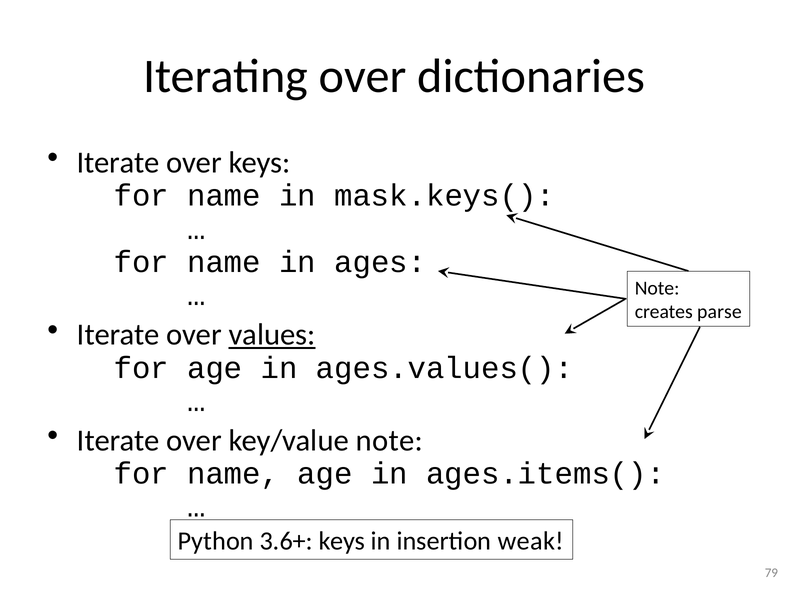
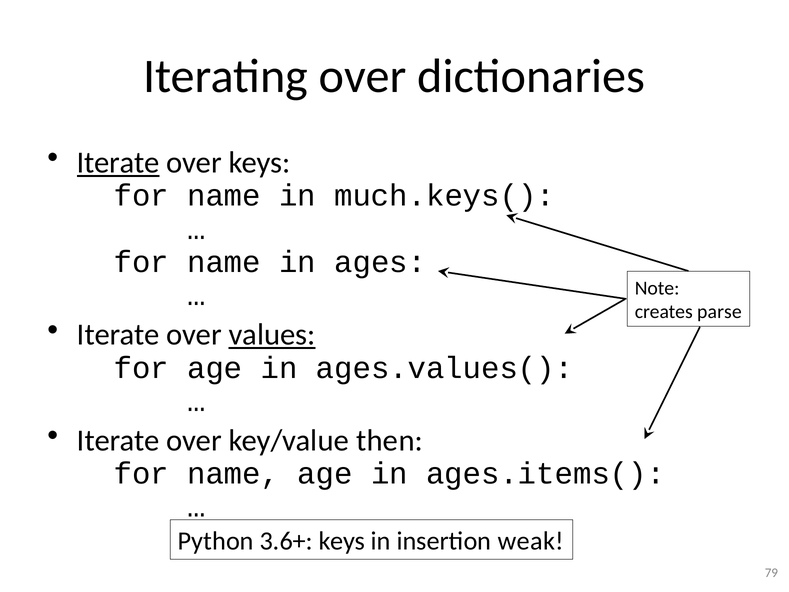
Iterate at (118, 163) underline: none -> present
mask.keys(: mask.keys( -> much.keys(
key/value note: note -> then
